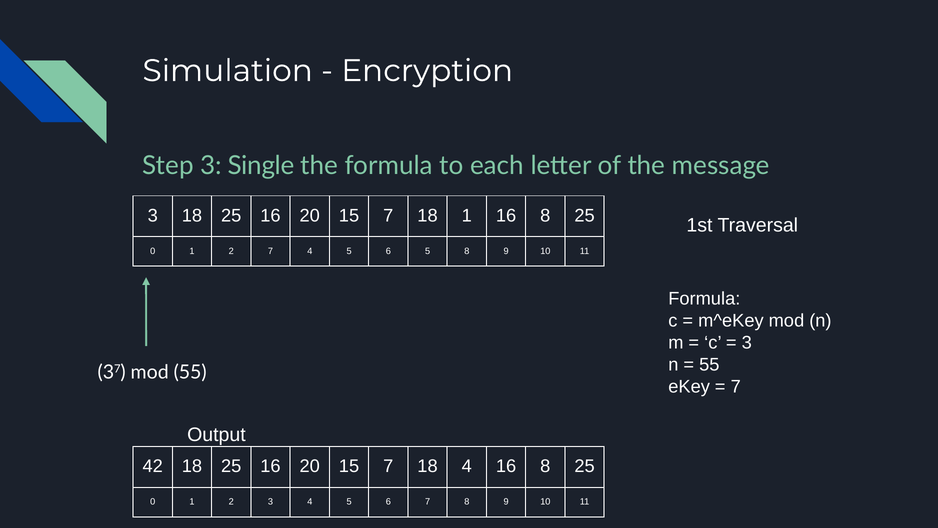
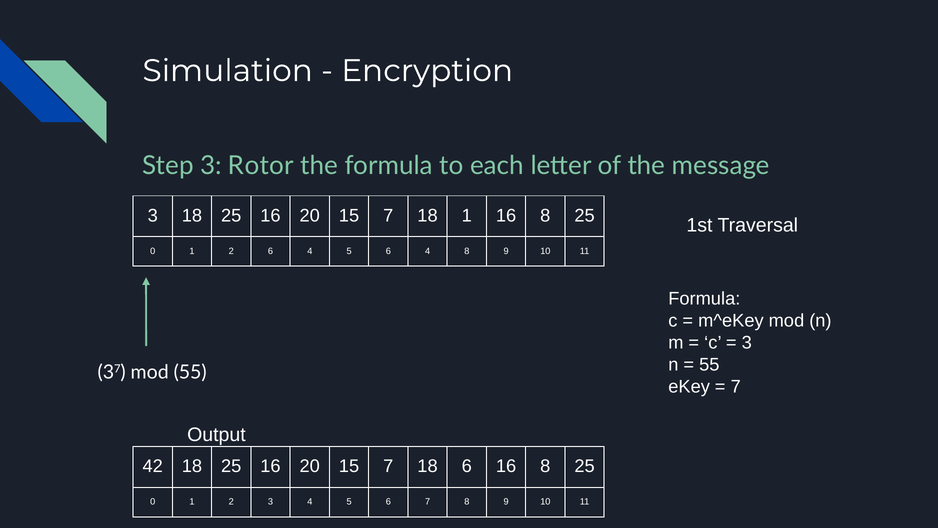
Single: Single -> Rotor
2 7: 7 -> 6
5 6 5: 5 -> 4
18 4: 4 -> 6
